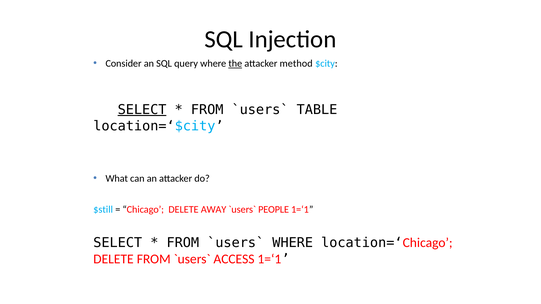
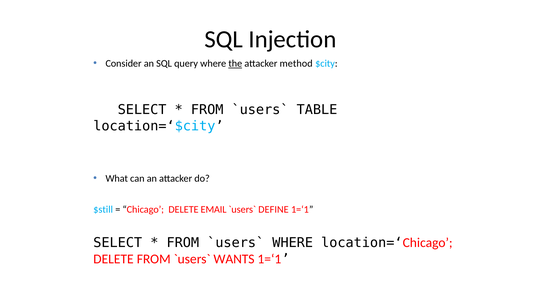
SELECT at (142, 110) underline: present -> none
AWAY: AWAY -> EMAIL
PEOPLE: PEOPLE -> DEFINE
ACCESS: ACCESS -> WANTS
